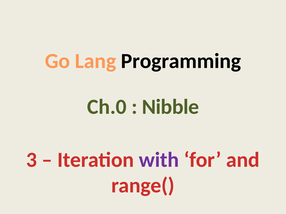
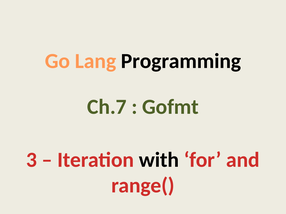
Ch.0: Ch.0 -> Ch.7
Nibble: Nibble -> Gofmt
with colour: purple -> black
